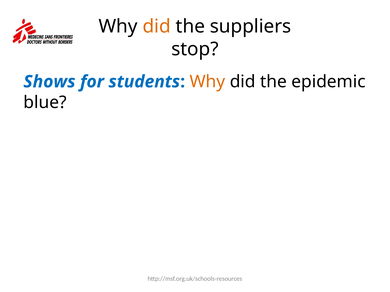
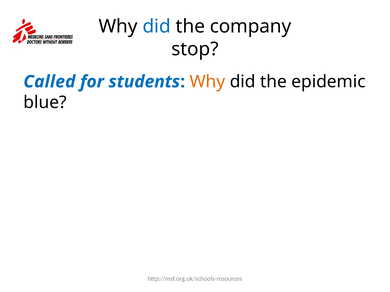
did at (157, 26) colour: orange -> blue
suppliers: suppliers -> company
Shows: Shows -> Called
